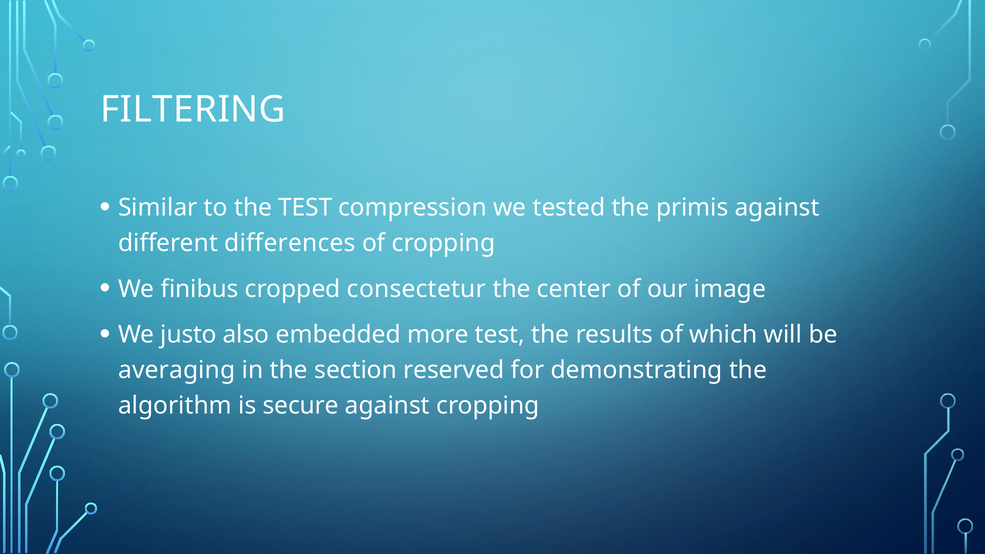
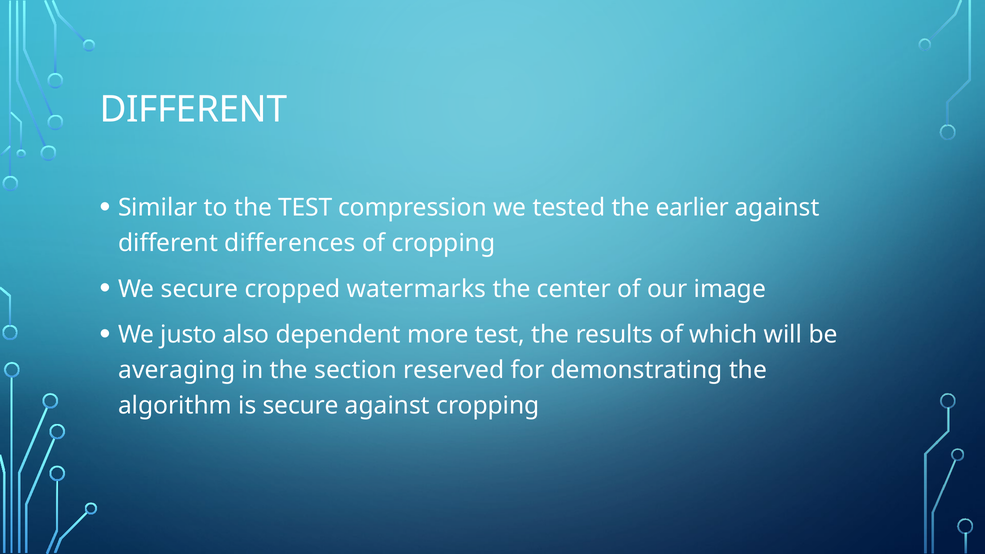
FILTERING at (193, 109): FILTERING -> DIFFERENT
primis: primis -> earlier
We finibus: finibus -> secure
consectetur: consectetur -> watermarks
embedded: embedded -> dependent
